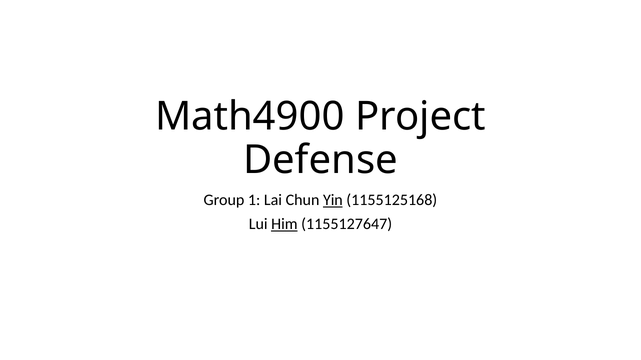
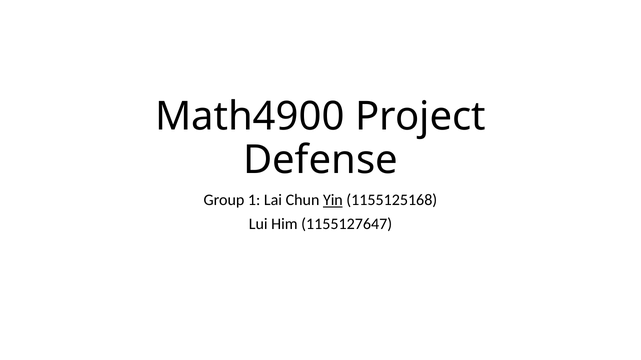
Him underline: present -> none
